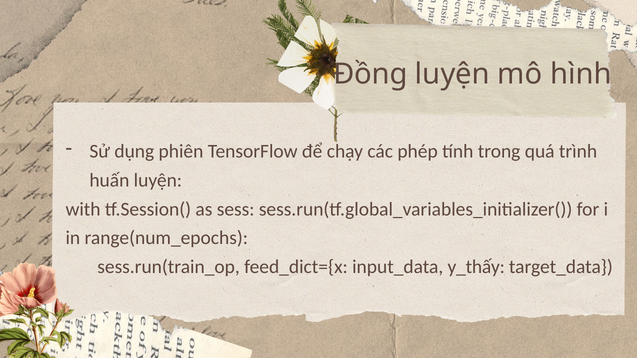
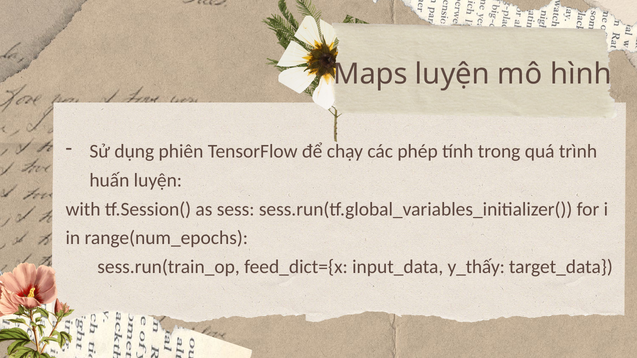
Đồng: Đồng -> Maps
